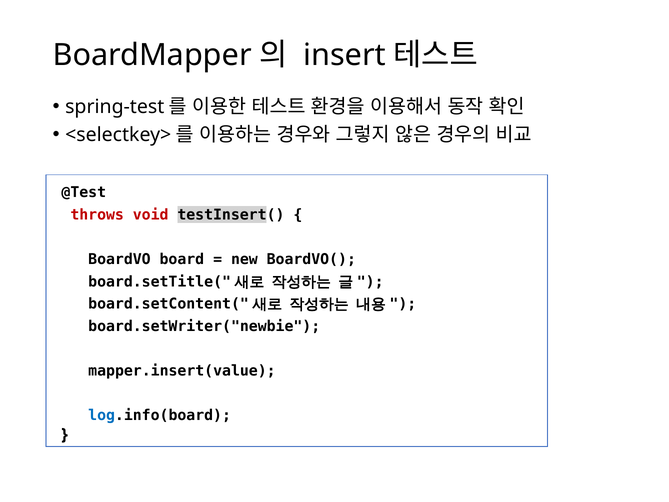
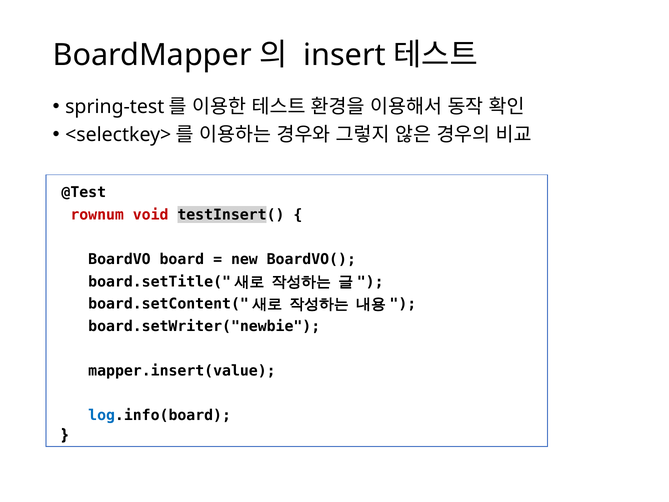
throws: throws -> rownum
